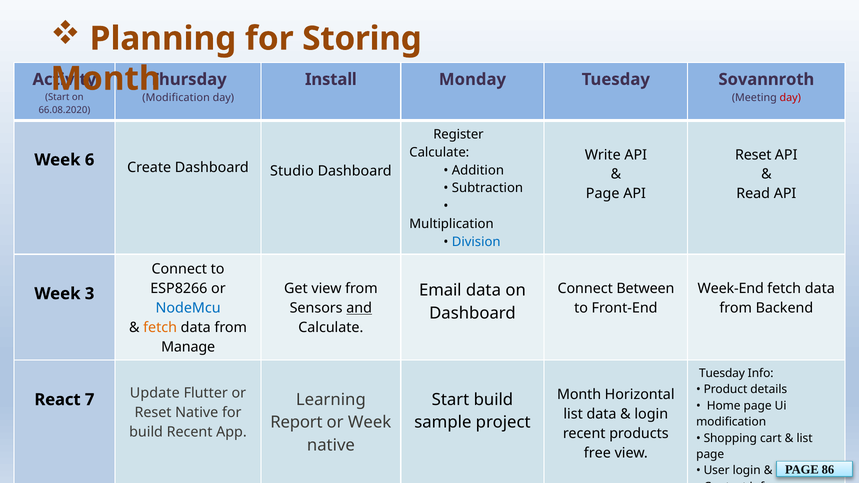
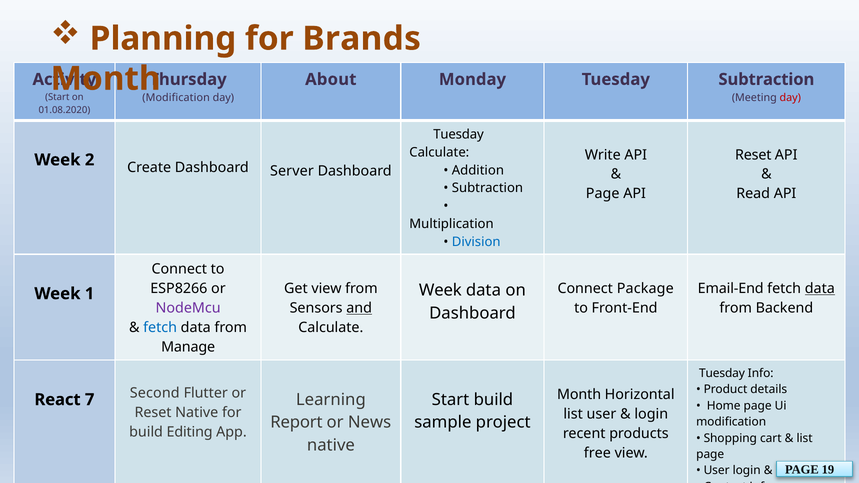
for Storing: Storing -> Brands
Install: Install -> About
Tuesday Sovannroth: Sovannroth -> Subtraction
66.08.2020: 66.08.2020 -> 01.08.2020
Register at (458, 134): Register -> Tuesday
6: 6 -> 2
Studio: Studio -> Server
Connect Between: Between -> Package
Week-End: Week-End -> Email-End
data at (820, 289) underline: none -> present
Email at (440, 291): Email -> Week
3: 3 -> 1
NodeMcu colour: blue -> purple
fetch at (160, 328) colour: orange -> blue
Update: Update -> Second
list data: data -> user
or Week: Week -> News
build Recent: Recent -> Editing
86: 86 -> 19
